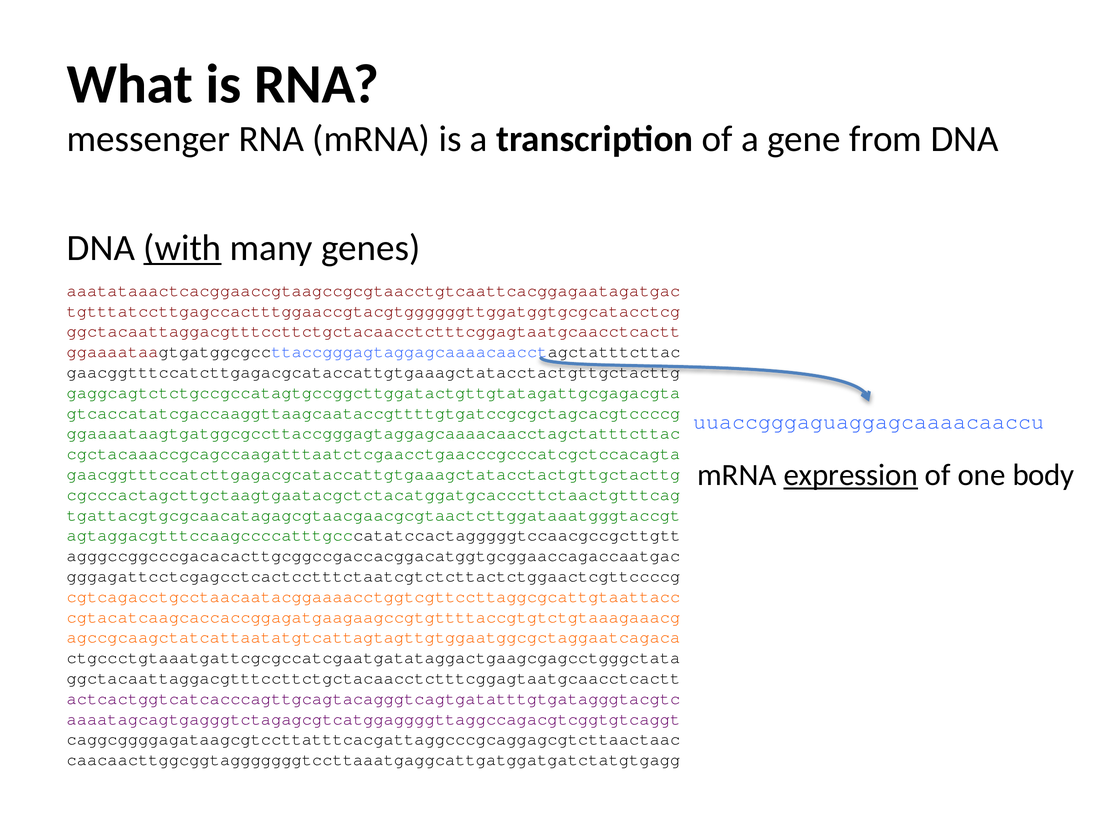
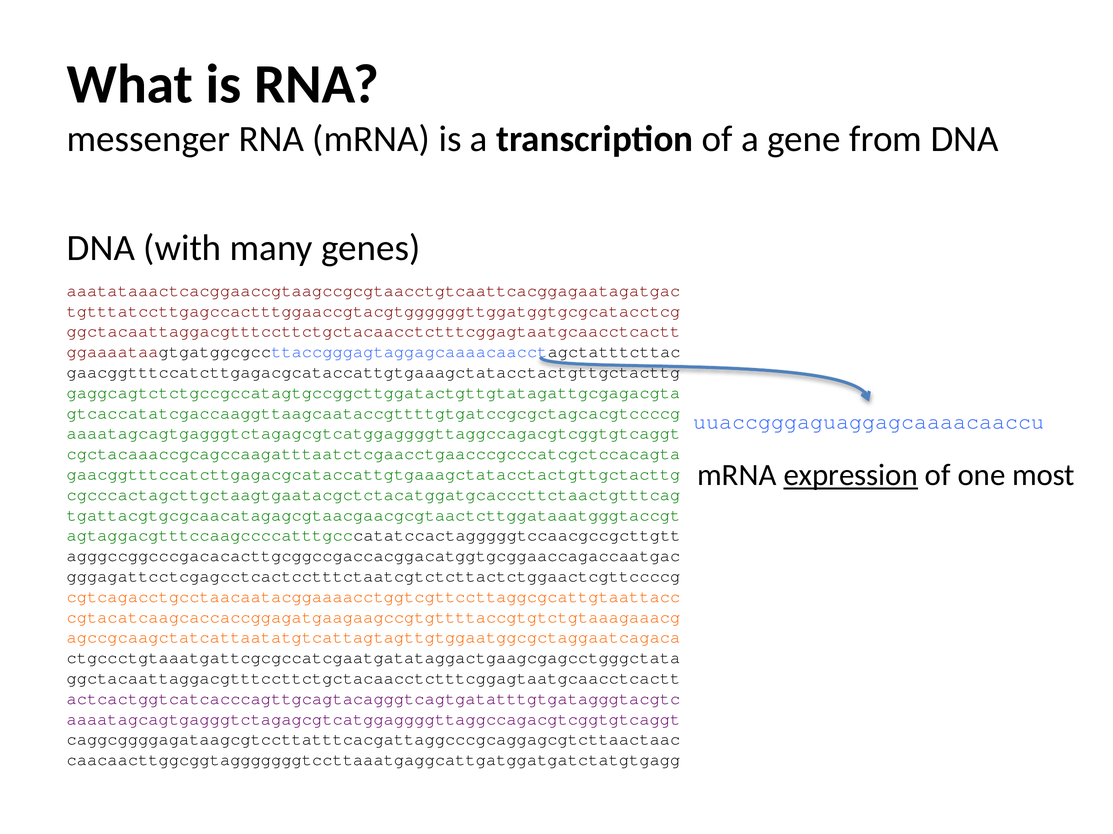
with underline: present -> none
ggaaaataagtgatggcgccttaccgggagtaggagcaaaacaacctagctatttcttac at (373, 434): ggaaaataagtgatggcgccttaccgggagtaggagcaaaacaacctagctatttcttac -> aaaatagcagtgagggtctagagcgtcatggaggggttaggccagacgtcggtgtcaggt
body: body -> most
